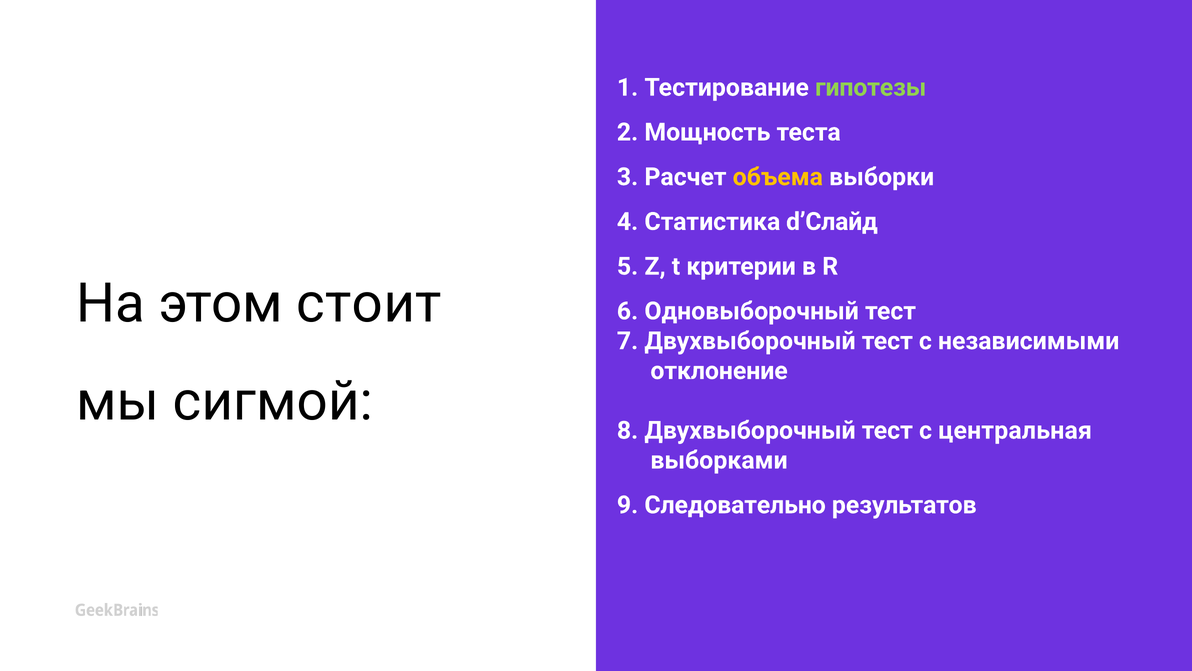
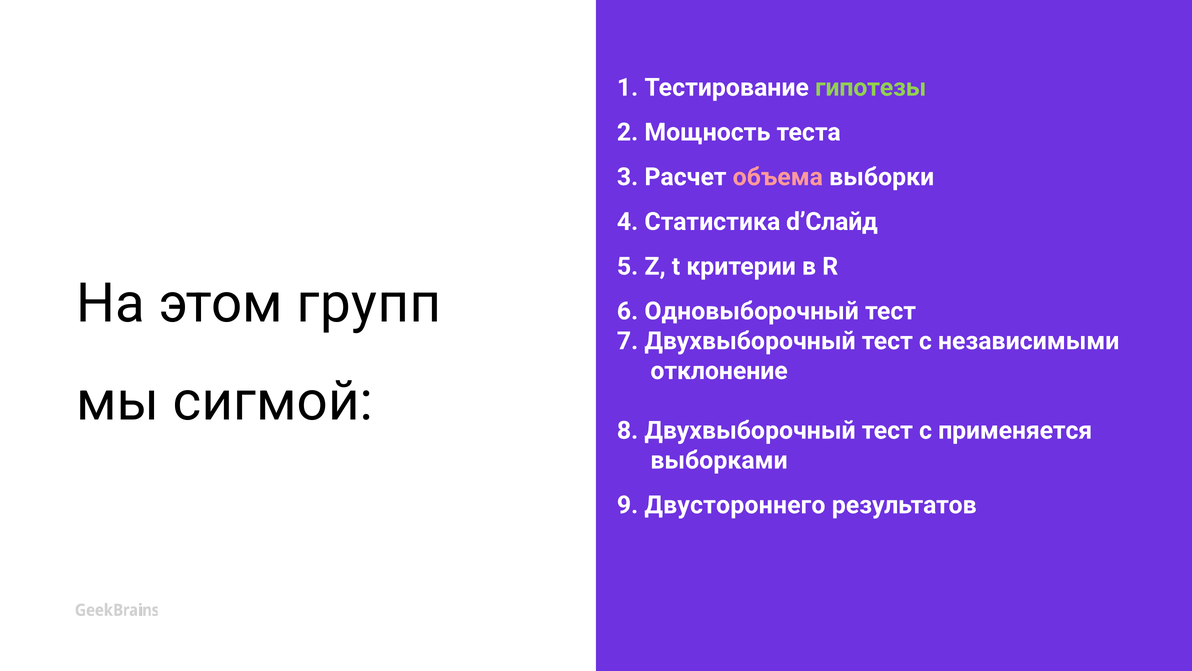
объема colour: yellow -> pink
стоит: стоит -> групп
центральная: центральная -> применяется
Следовательно: Следовательно -> Двустороннего
